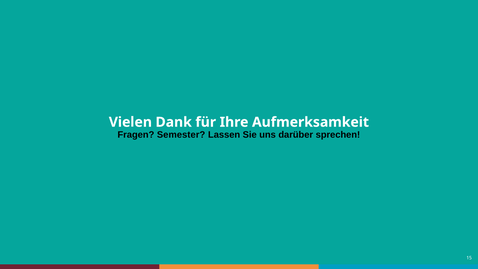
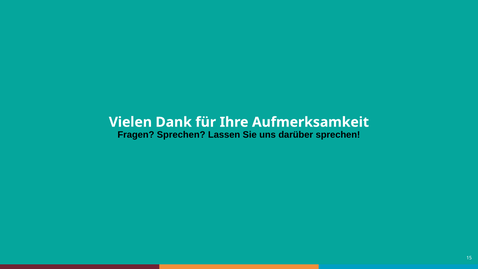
Fragen Semester: Semester -> Sprechen
